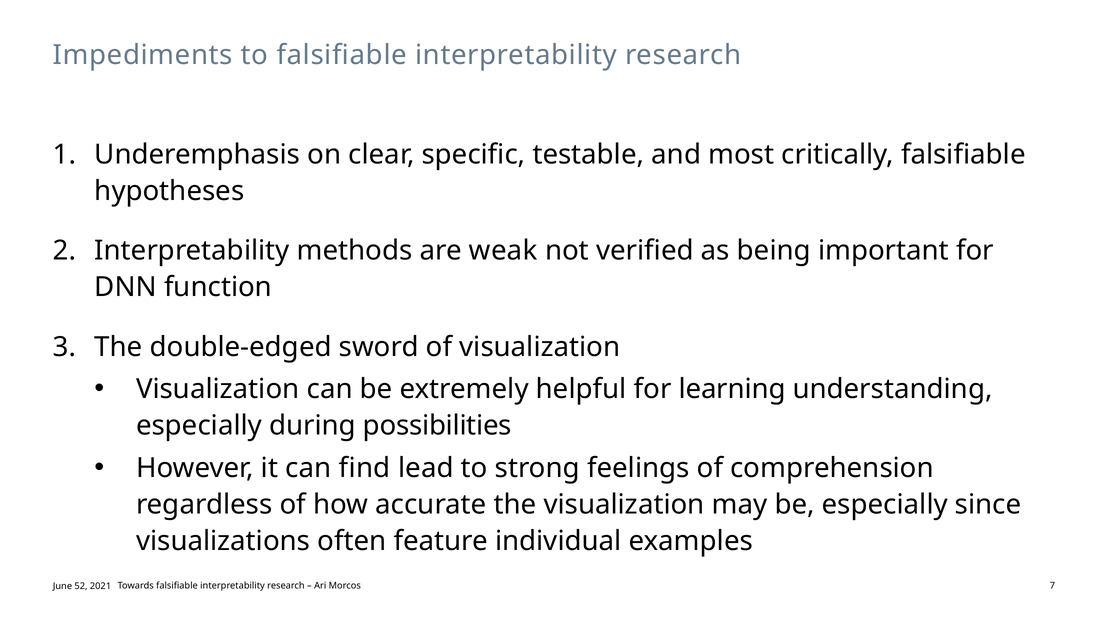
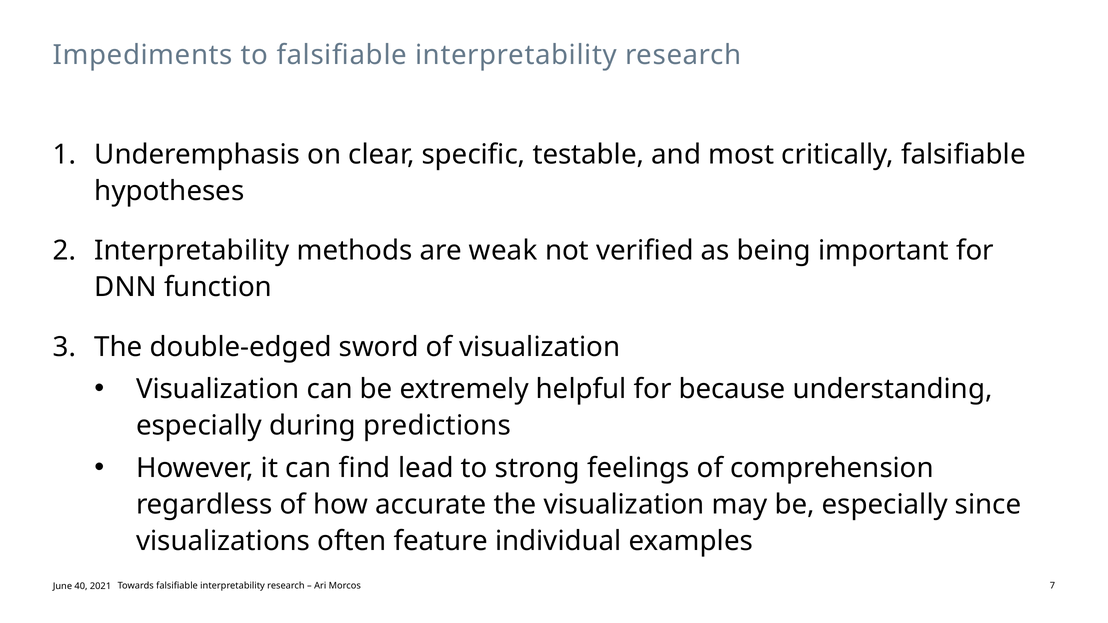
learning: learning -> because
possibilities: possibilities -> predictions
52: 52 -> 40
